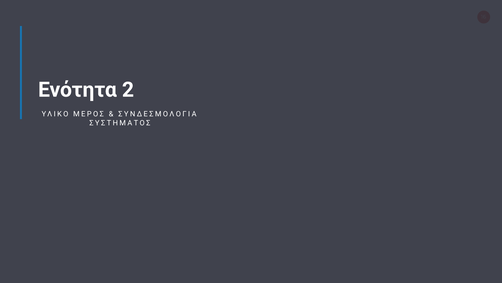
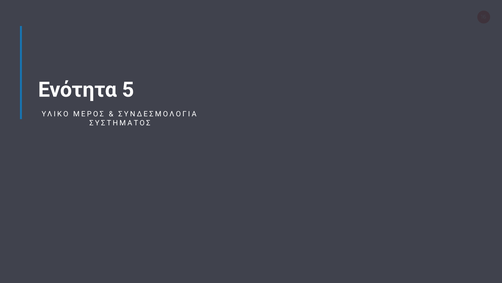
2: 2 -> 5
